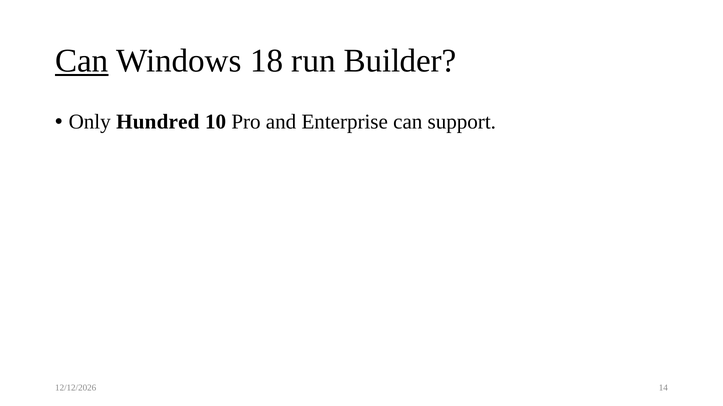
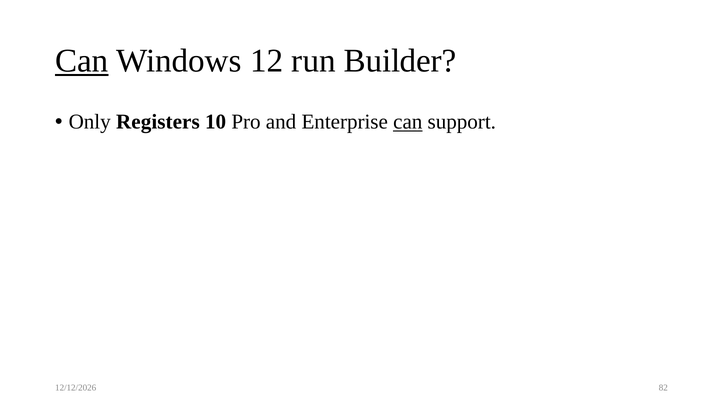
18: 18 -> 12
Hundred: Hundred -> Registers
can at (408, 122) underline: none -> present
14: 14 -> 82
